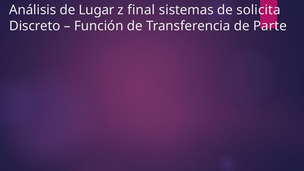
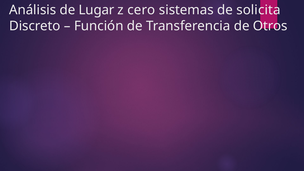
final: final -> cero
Parte: Parte -> Otros
